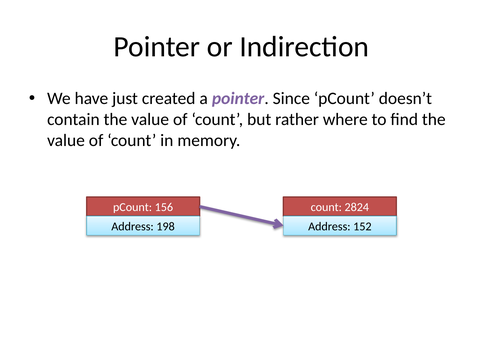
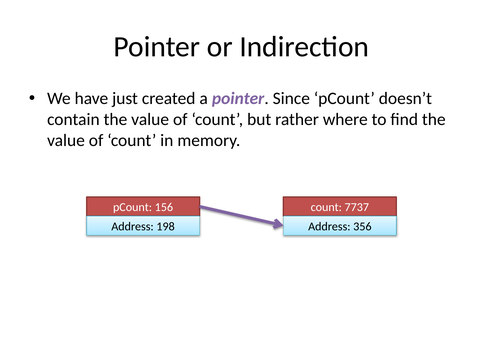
2824: 2824 -> 7737
152: 152 -> 356
